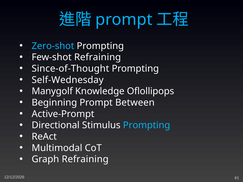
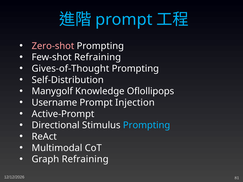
Zero-shot colour: light blue -> pink
Since-of-Thought: Since-of-Thought -> Gives-of-Thought
Self-Wednesday: Self-Wednesday -> Self-Distribution
Beginning: Beginning -> Username
Between: Between -> Injection
